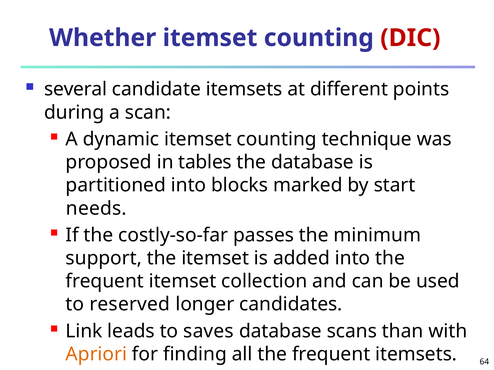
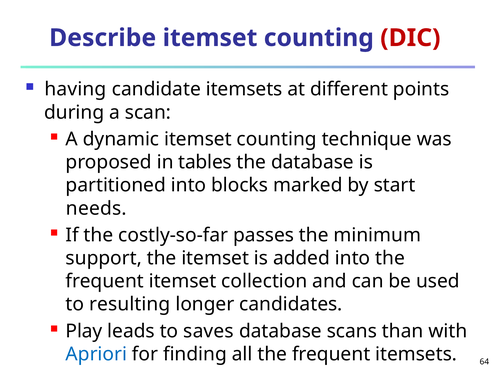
Whether: Whether -> Describe
several: several -> having
reserved: reserved -> resulting
Link: Link -> Play
Apriori colour: orange -> blue
